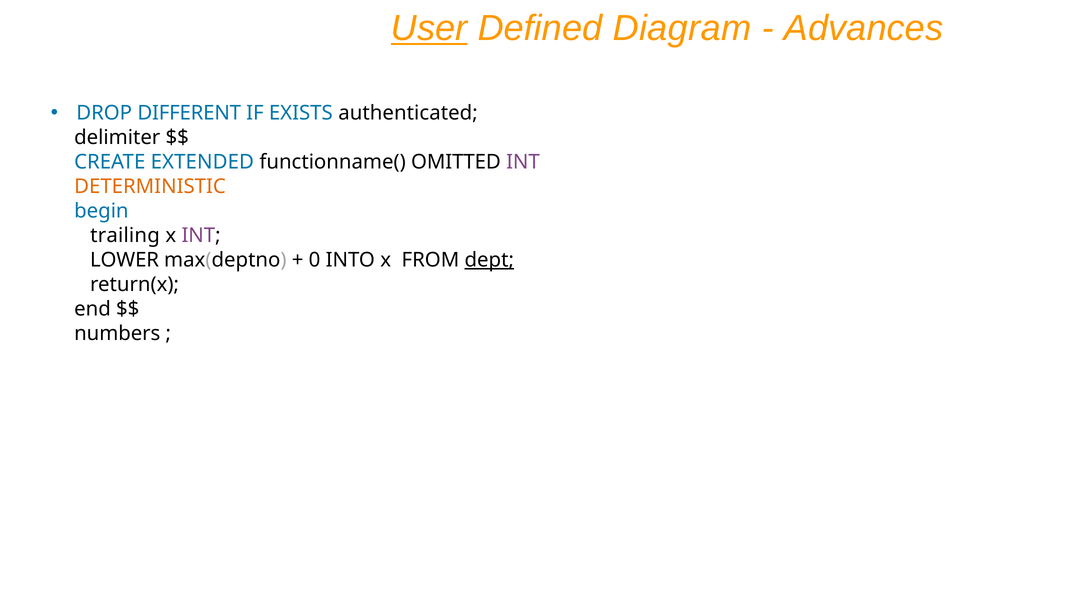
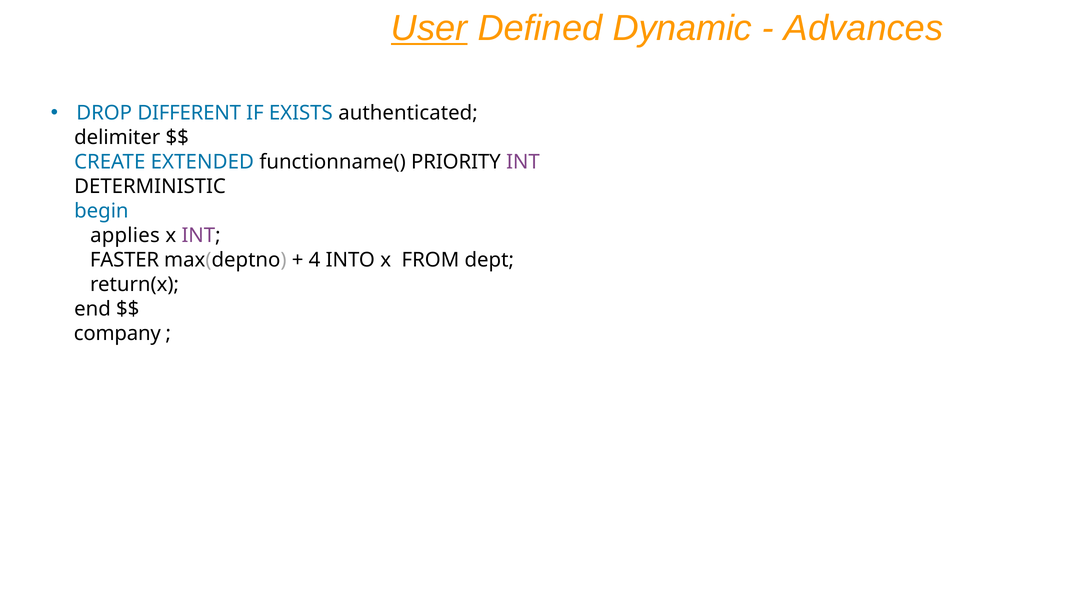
Diagram: Diagram -> Dynamic
OMITTED: OMITTED -> PRIORITY
DETERMINISTIC colour: orange -> black
trailing: trailing -> applies
LOWER: LOWER -> FASTER
0: 0 -> 4
dept underline: present -> none
numbers: numbers -> company
